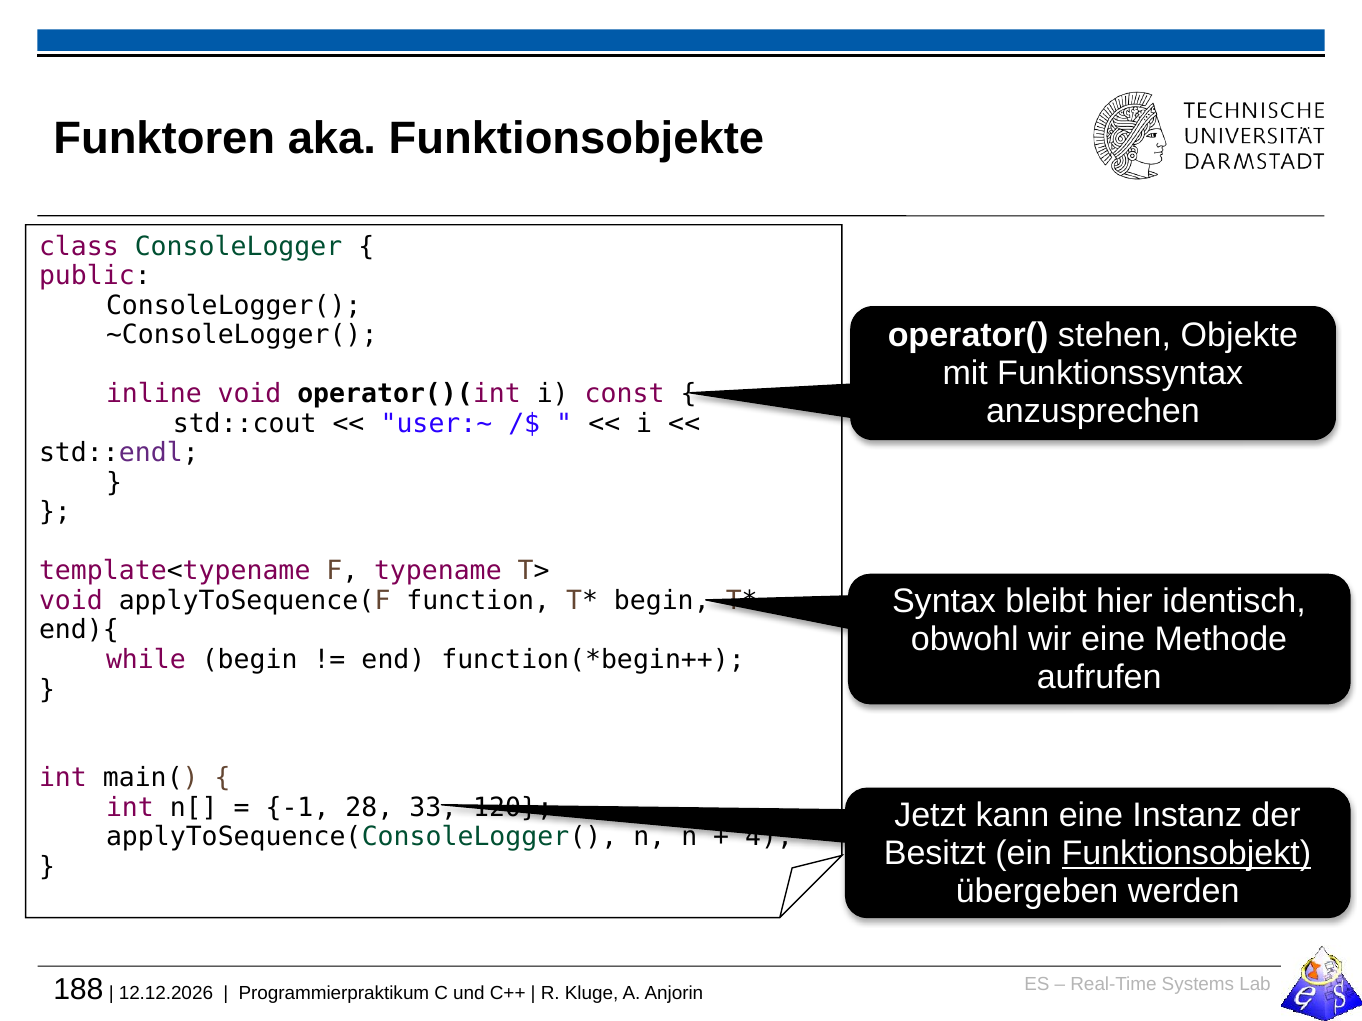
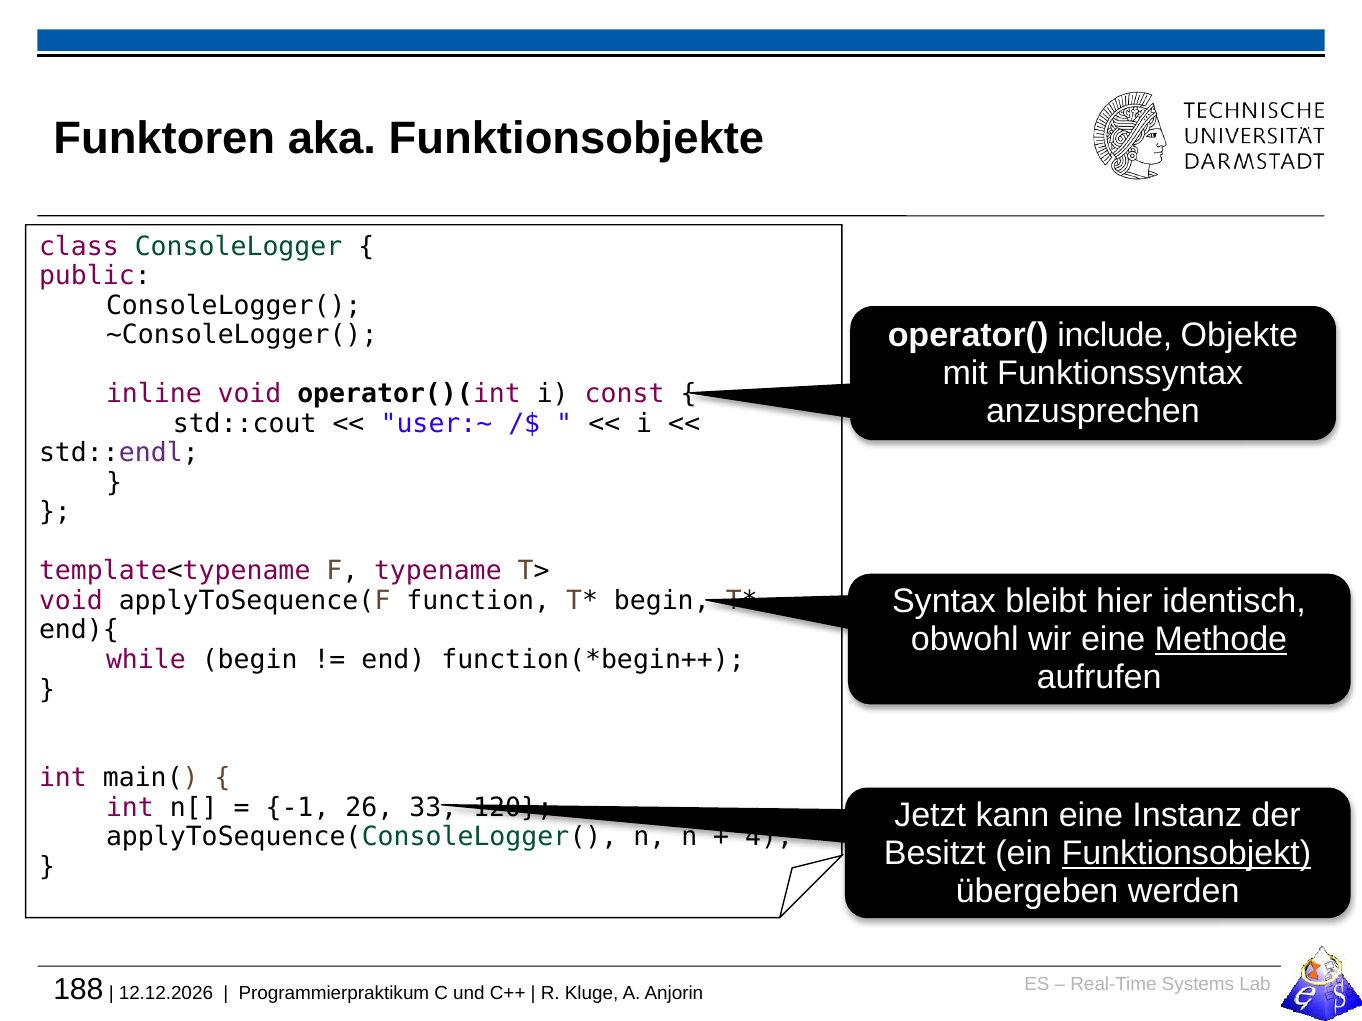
stehen: stehen -> include
Methode underline: none -> present
28: 28 -> 26
